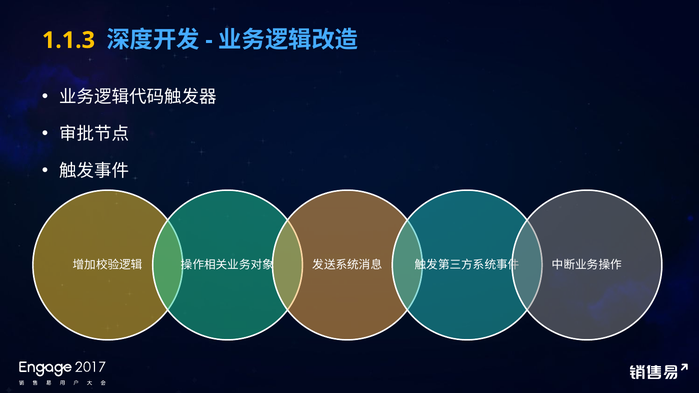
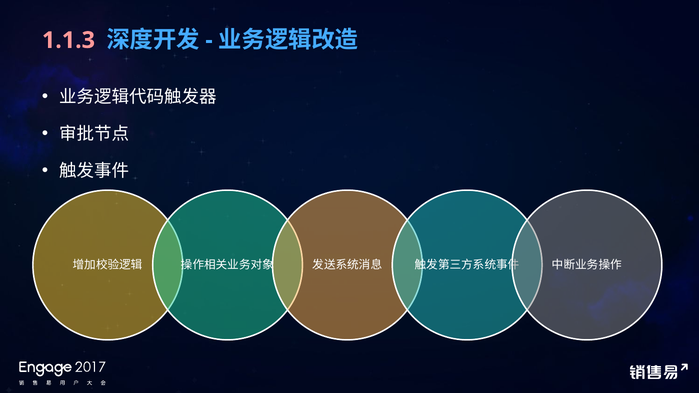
1.1.3 colour: yellow -> pink
